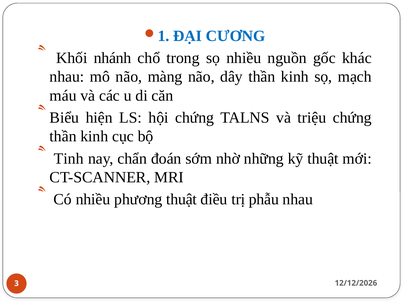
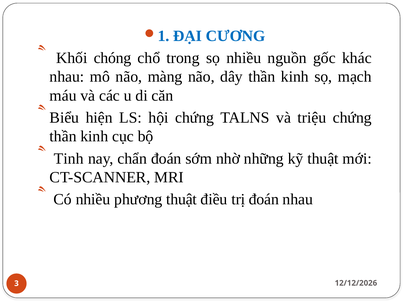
nhánh: nhánh -> chóng
trị phẫu: phẫu -> đoán
